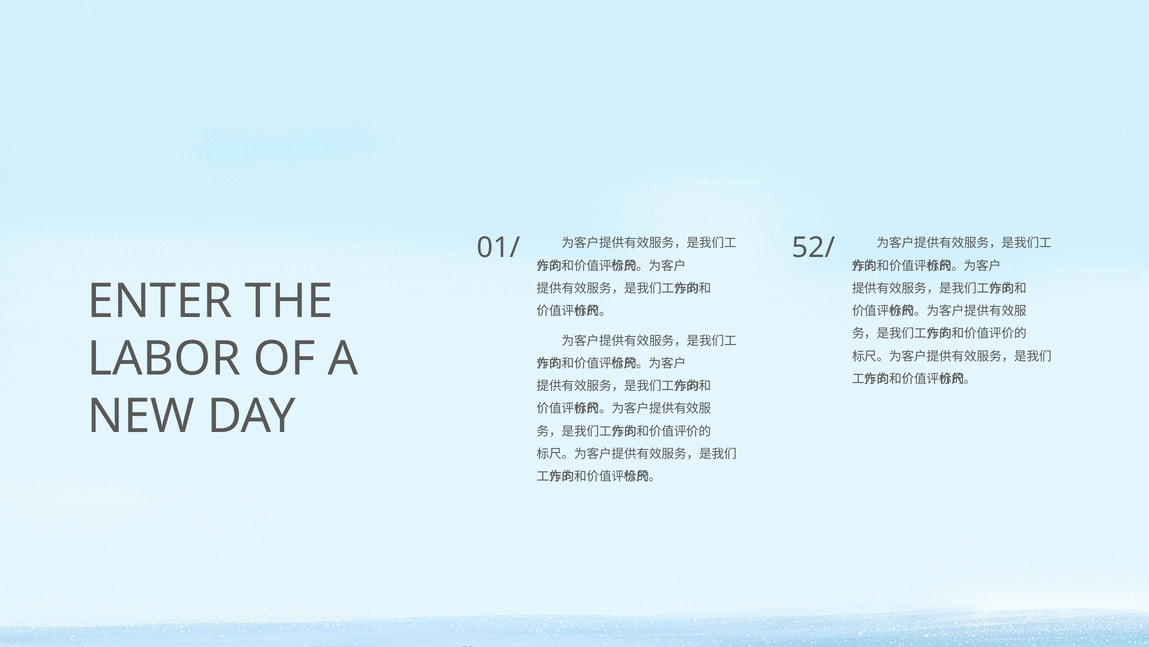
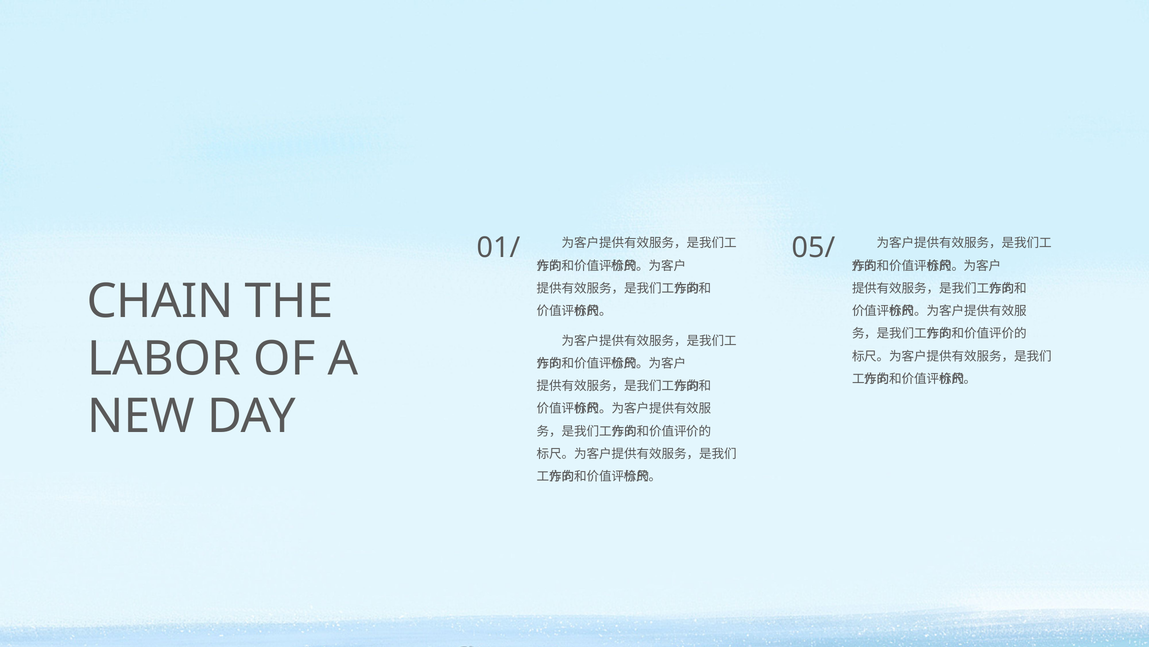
52/: 52/ -> 05/
ENTER: ENTER -> CHAIN
